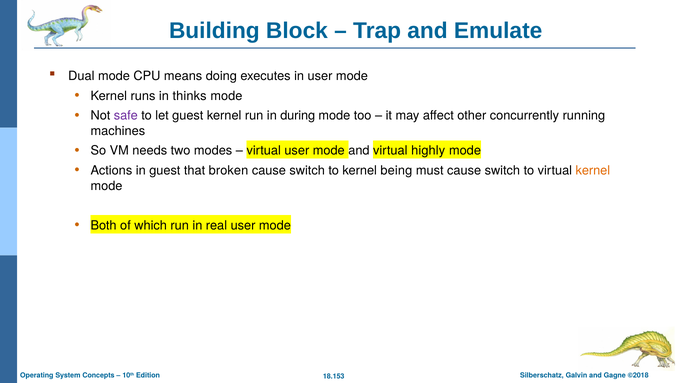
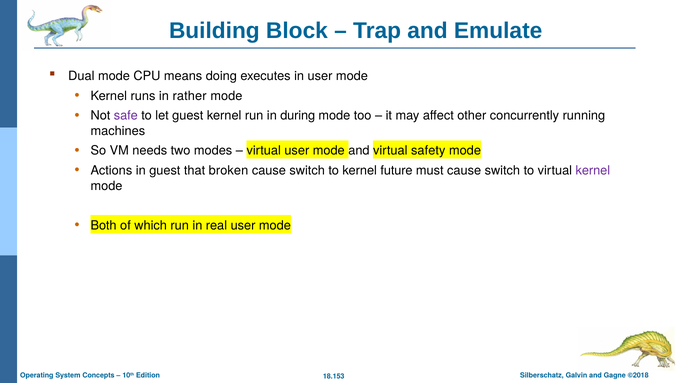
thinks: thinks -> rather
highly: highly -> safety
being: being -> future
kernel at (593, 171) colour: orange -> purple
